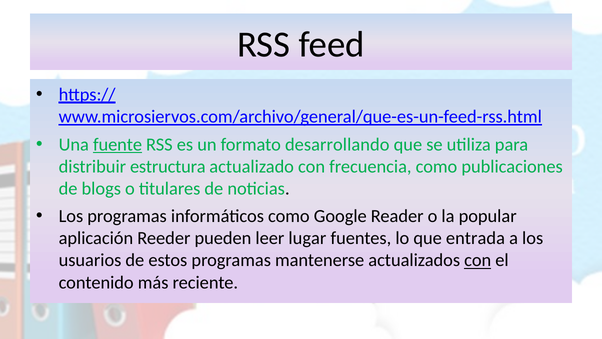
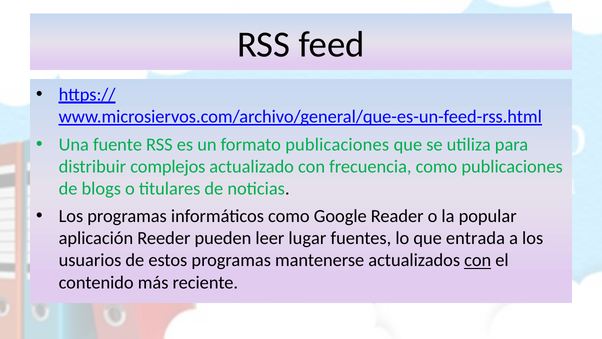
fuente underline: present -> none
formato desarrollando: desarrollando -> publicaciones
estructura: estructura -> complejos
